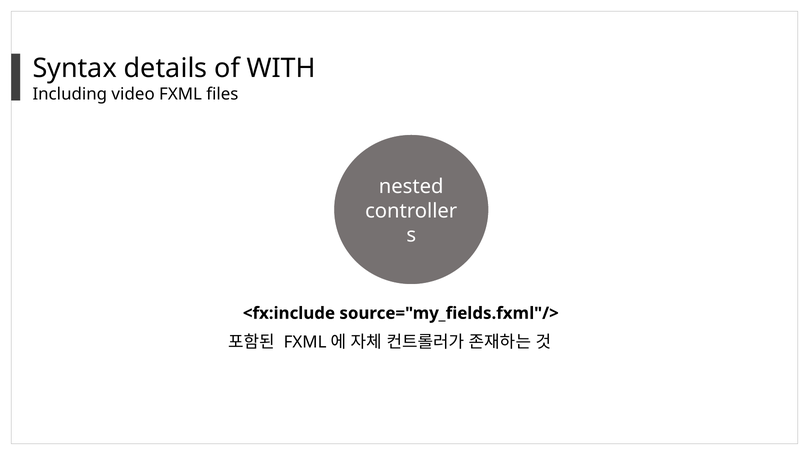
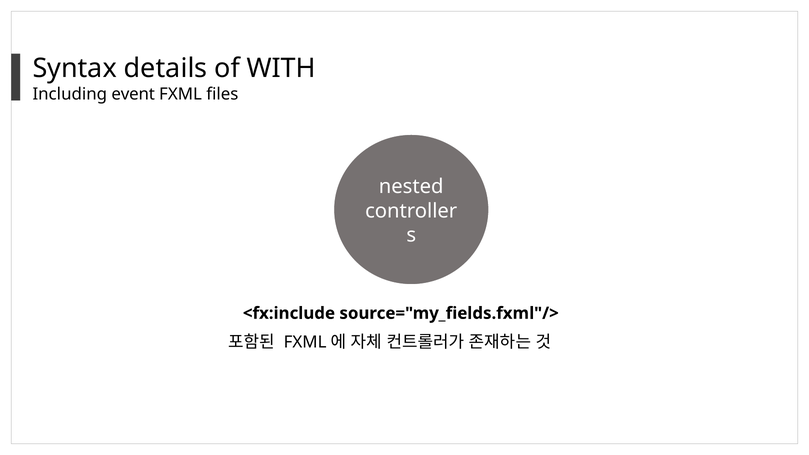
video: video -> event
